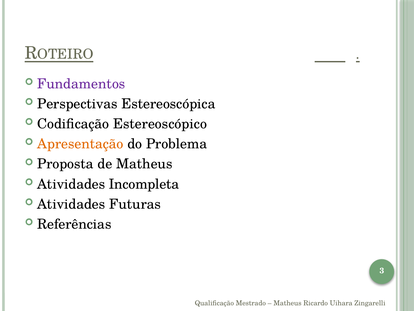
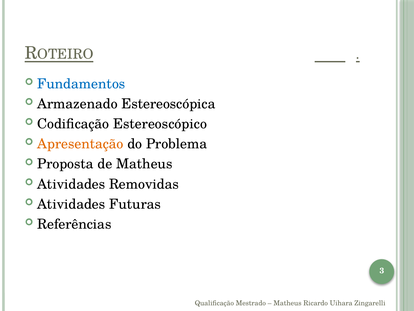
Fundamentos colour: purple -> blue
Perspectivas: Perspectivas -> Armazenado
Incompleta: Incompleta -> Removidas
